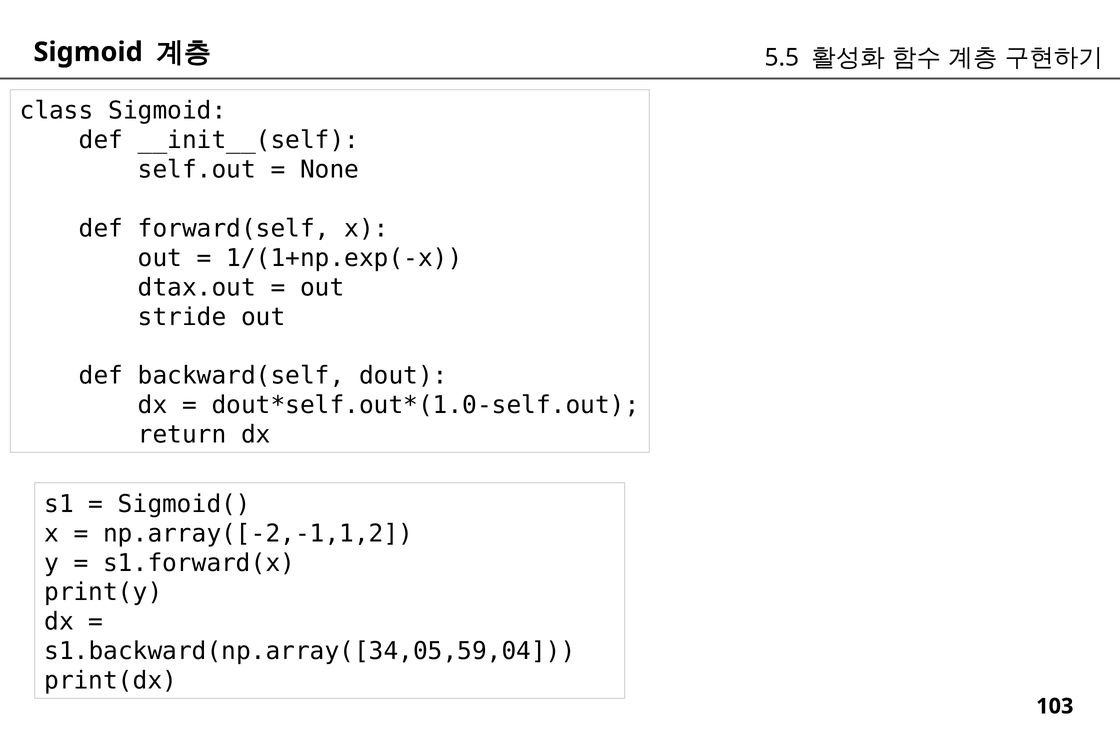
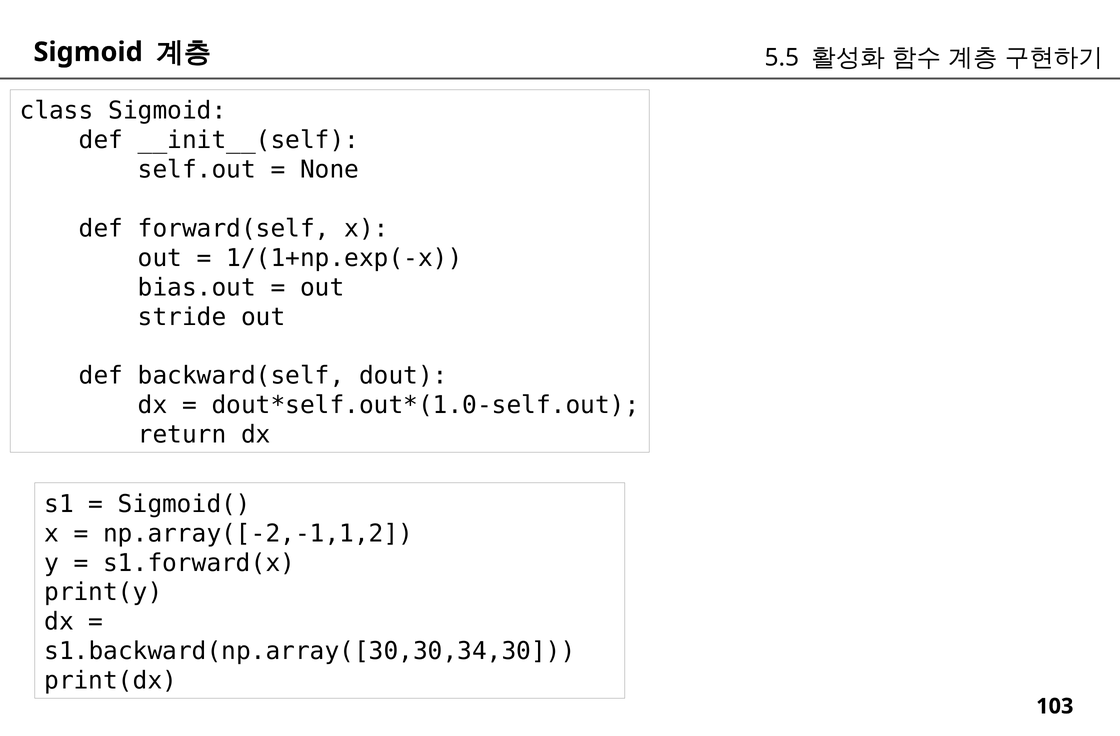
dtax.out: dtax.out -> bias.out
s1.backward(np.array([34,05,59,04: s1.backward(np.array([34,05,59,04 -> s1.backward(np.array([30,30,34,30
